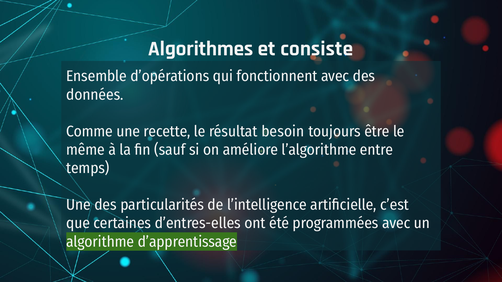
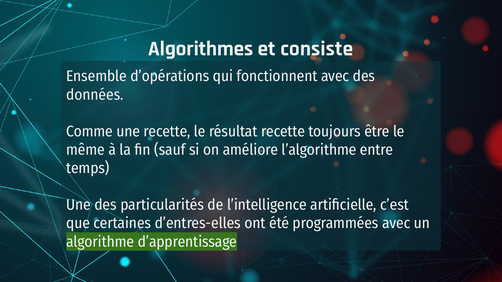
résultat besoin: besoin -> recette
